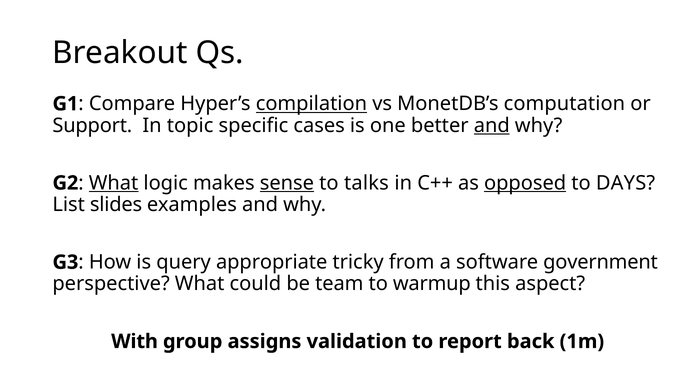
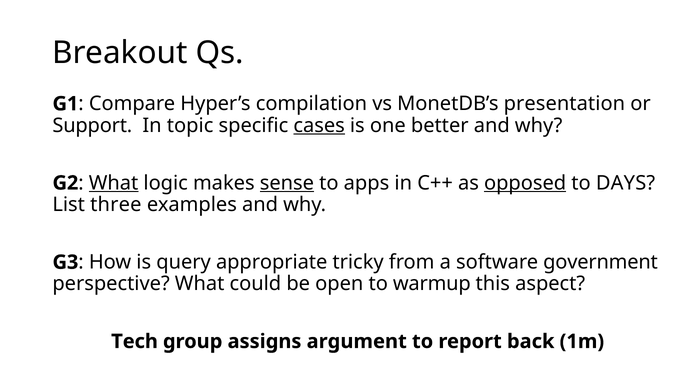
compilation underline: present -> none
computation: computation -> presentation
cases underline: none -> present
and at (492, 125) underline: present -> none
talks: talks -> apps
slides: slides -> three
team: team -> open
With: With -> Tech
validation: validation -> argument
